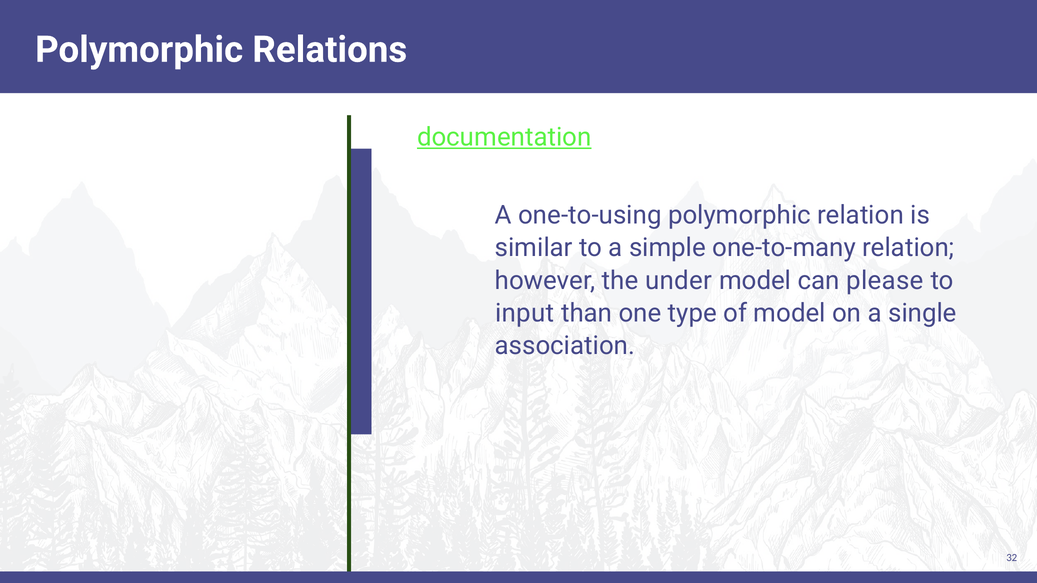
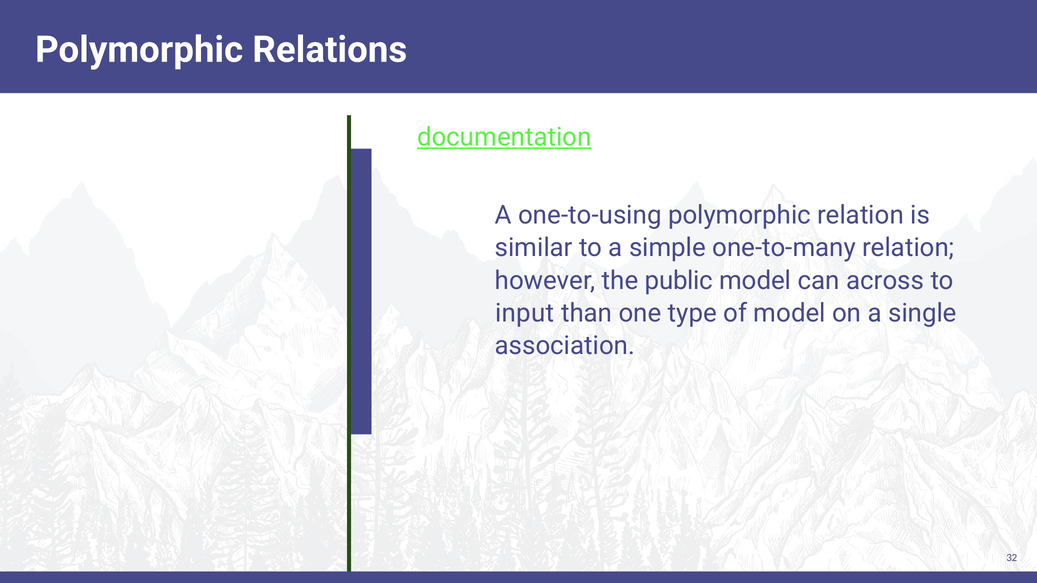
under: under -> public
please: please -> across
